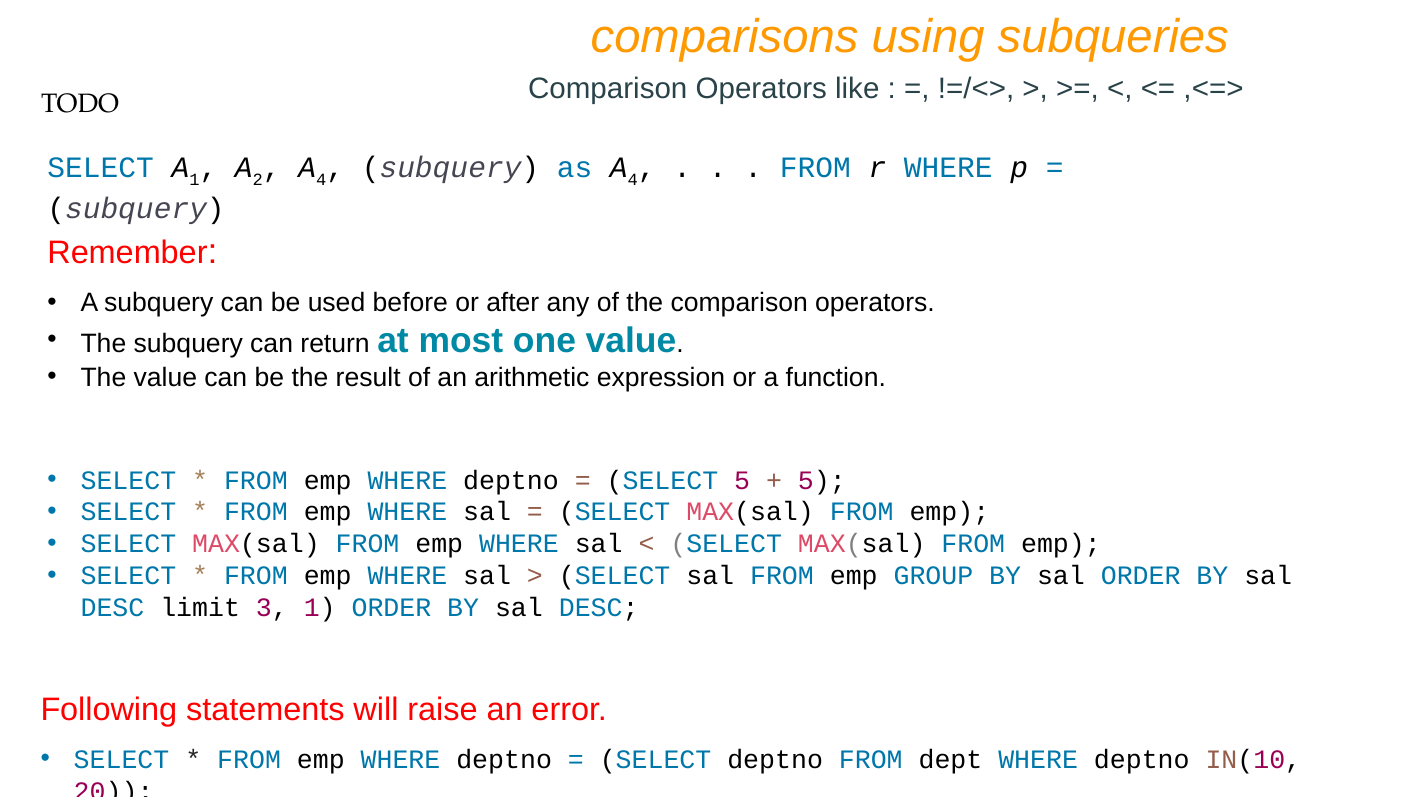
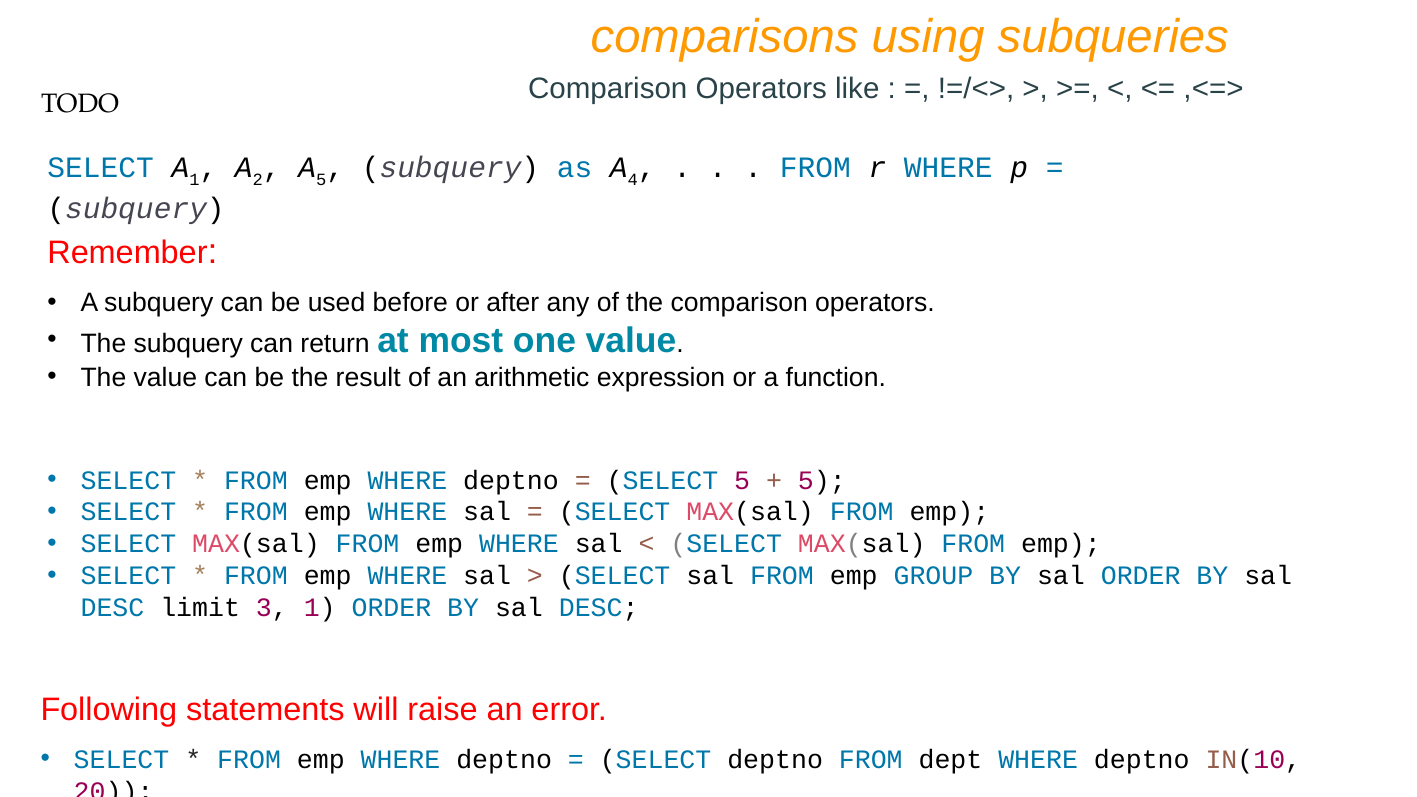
4 at (321, 180): 4 -> 5
